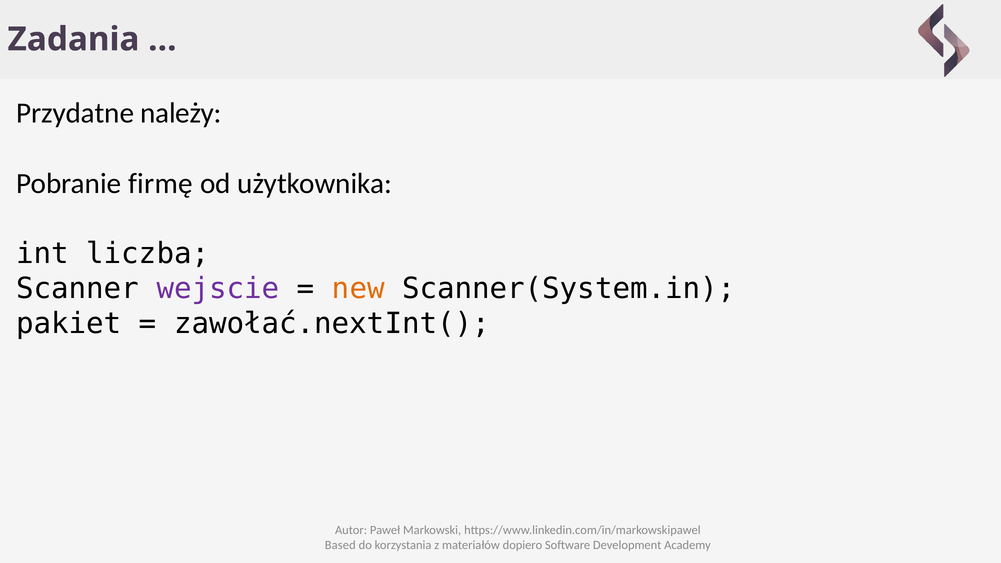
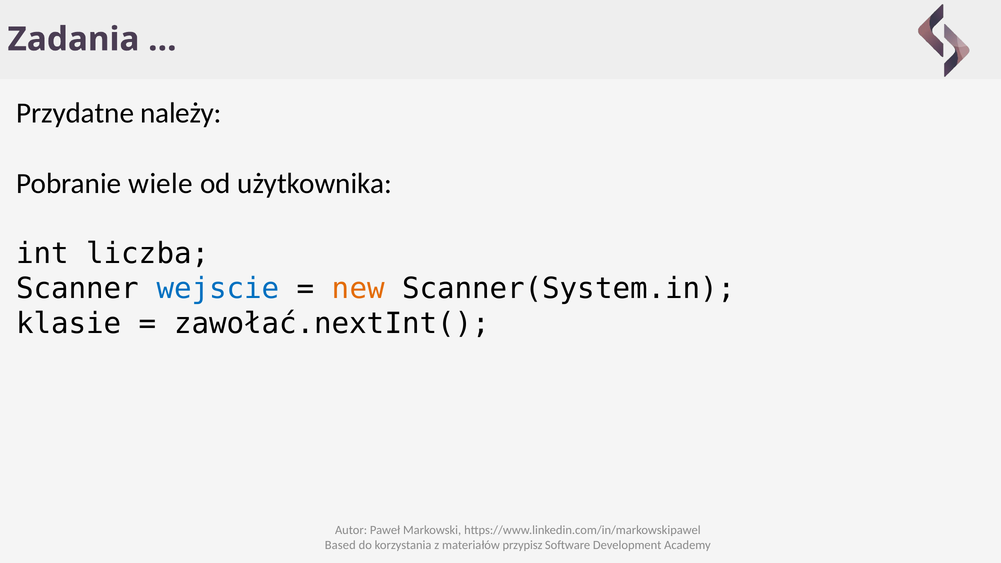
firmę: firmę -> wiele
wejscie colour: purple -> blue
pakiet: pakiet -> klasie
dopiero: dopiero -> przypisz
